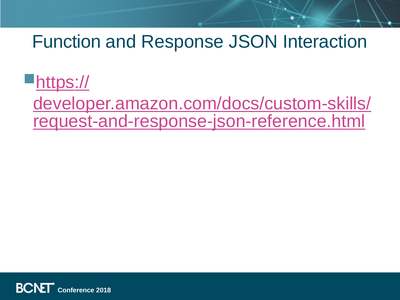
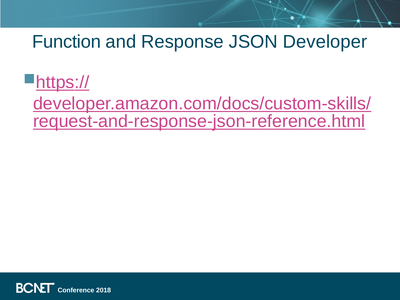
Interaction: Interaction -> Developer
